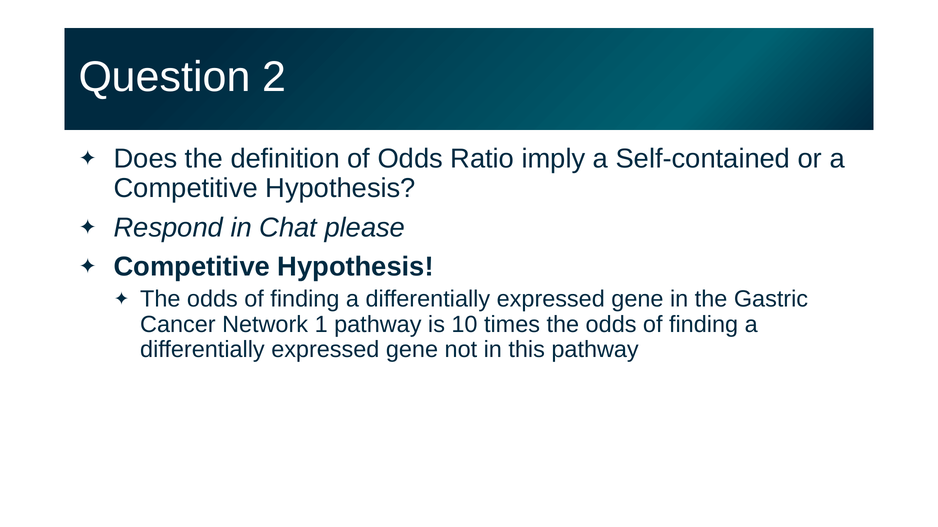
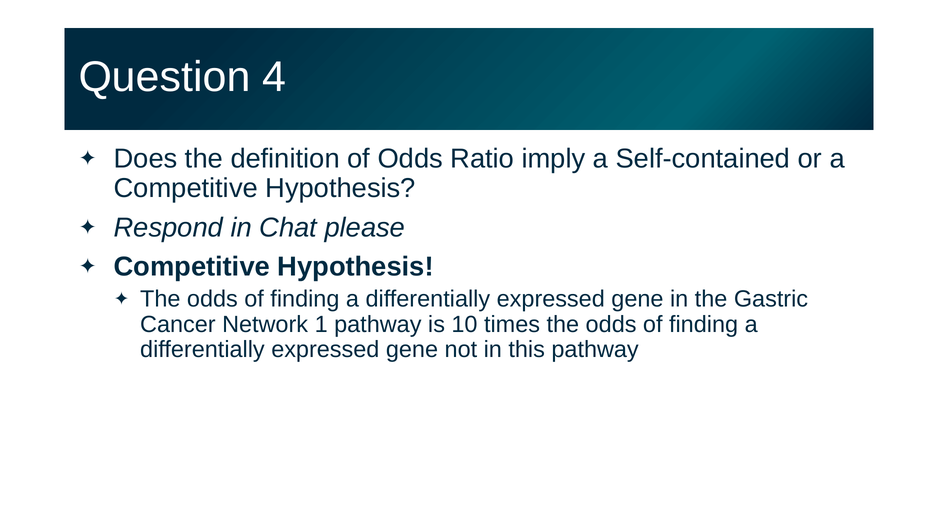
2: 2 -> 4
